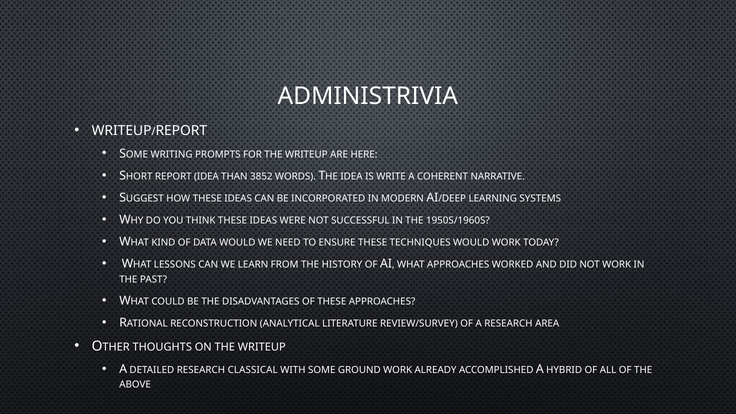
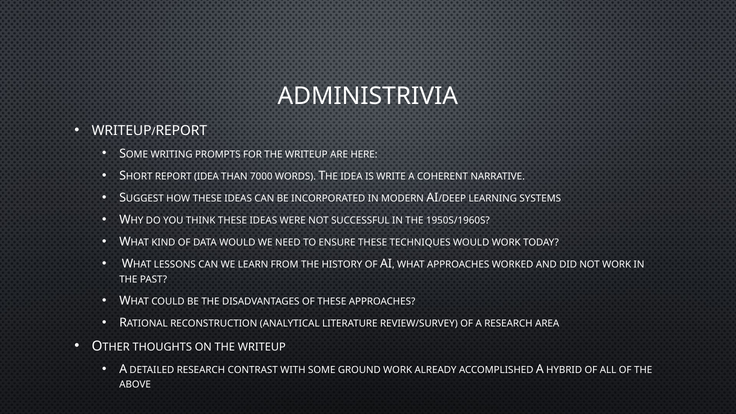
3852: 3852 -> 7000
CLASSICAL: CLASSICAL -> CONTRAST
